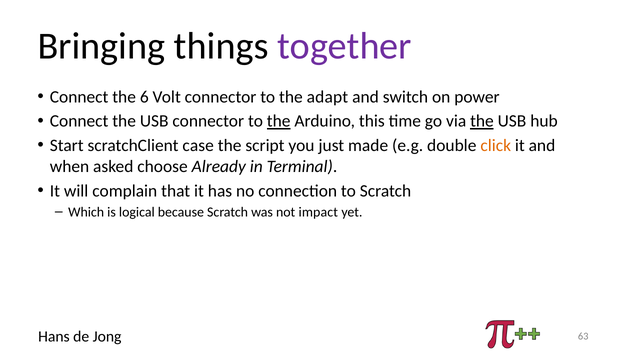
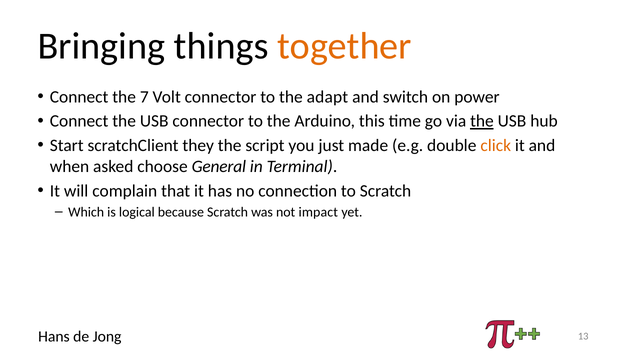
together colour: purple -> orange
6: 6 -> 7
the at (279, 121) underline: present -> none
case: case -> they
Already: Already -> General
63: 63 -> 13
